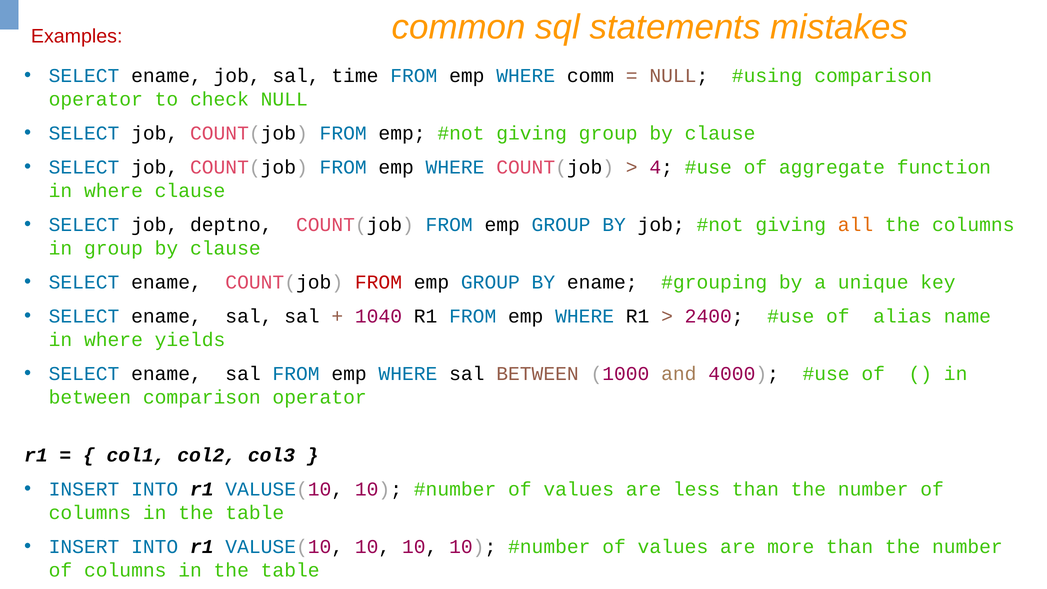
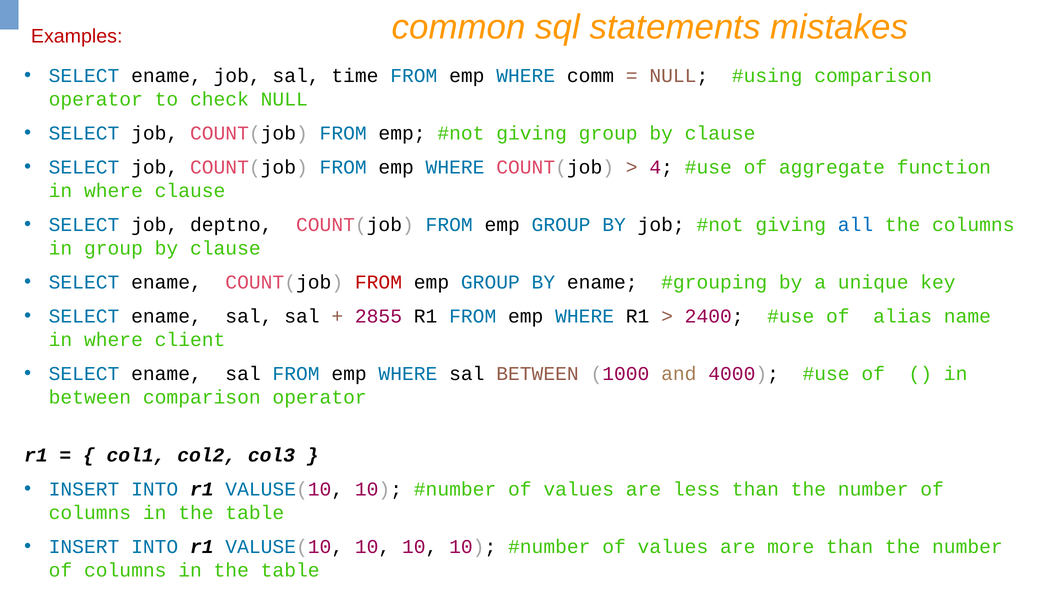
all colour: orange -> blue
1040: 1040 -> 2855
yields: yields -> client
